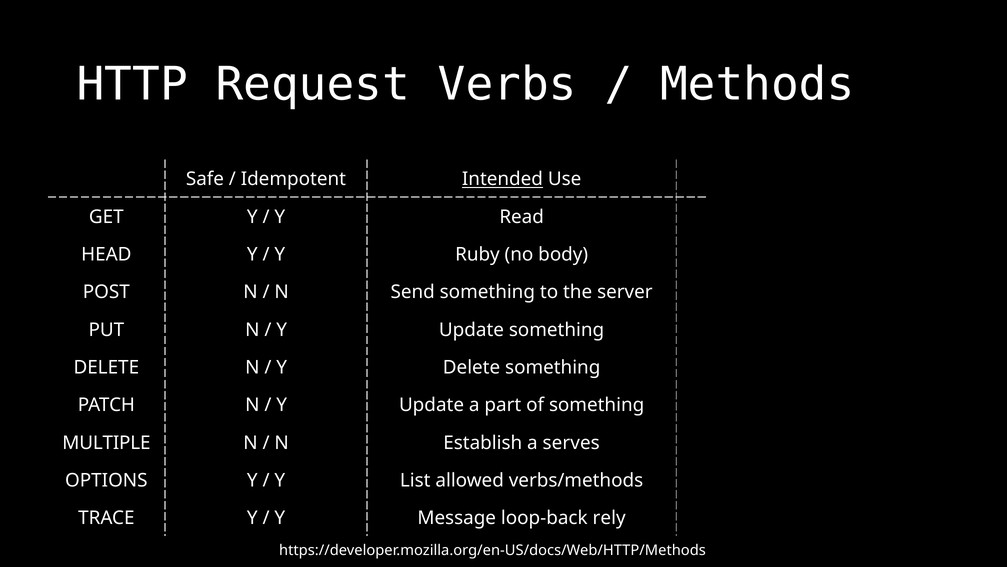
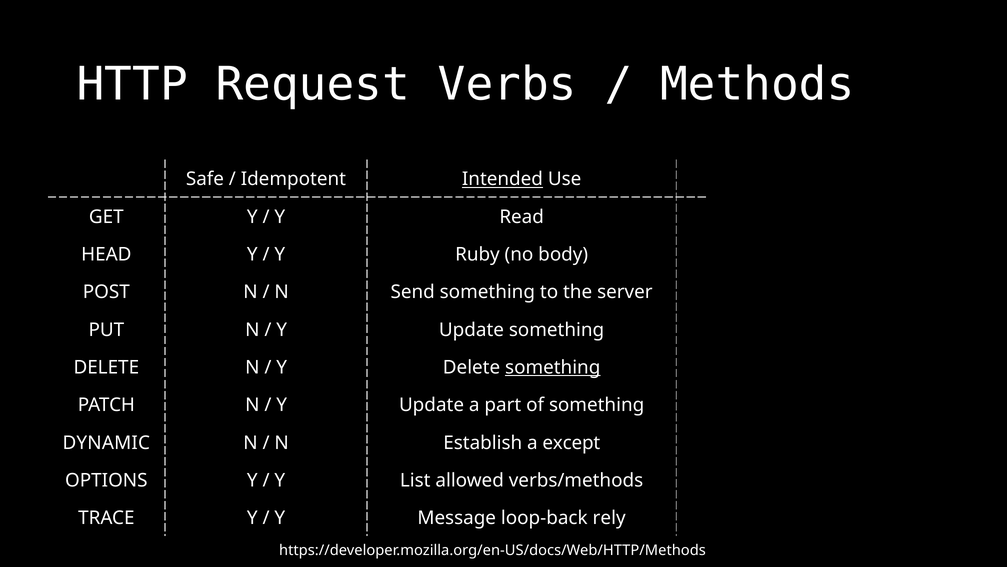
something at (553, 367) underline: none -> present
MULTIPLE: MULTIPLE -> DYNAMIC
serves: serves -> except
